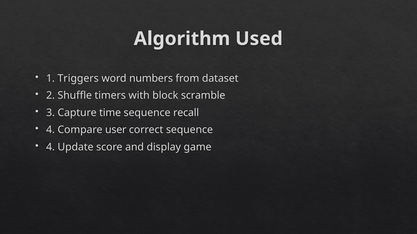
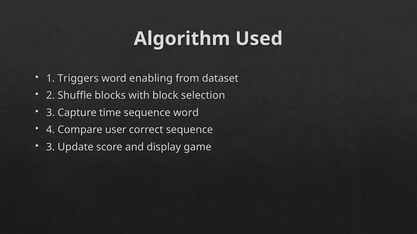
numbers: numbers -> enabling
timers: timers -> blocks
scramble: scramble -> selection
sequence recall: recall -> word
4 at (50, 147): 4 -> 3
